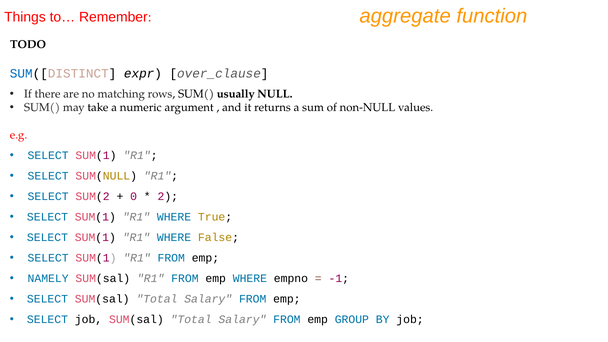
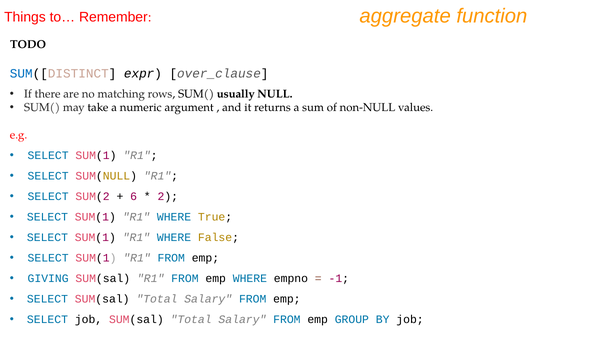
0: 0 -> 6
NAMELY: NAMELY -> GIVING
